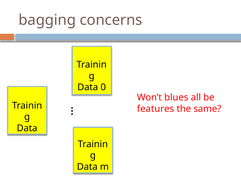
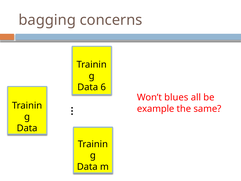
0: 0 -> 6
features: features -> example
